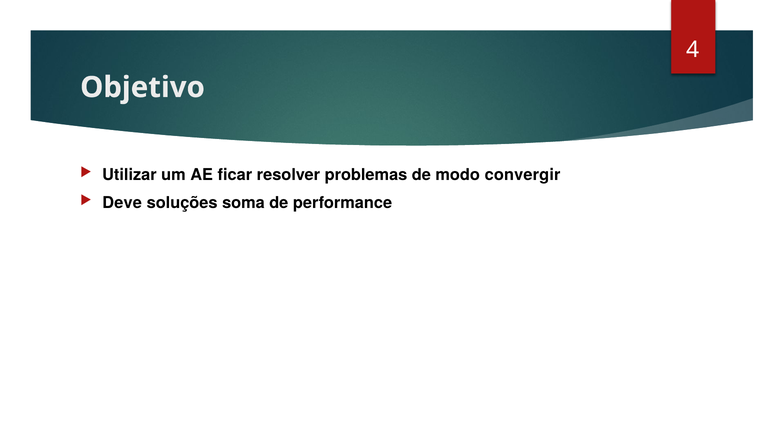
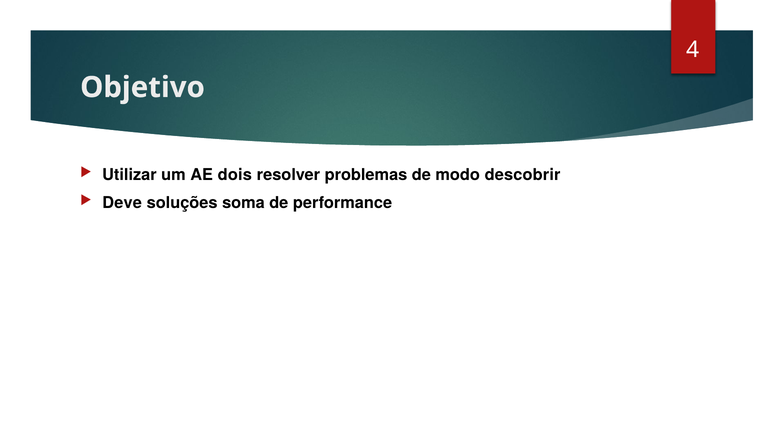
ficar: ficar -> dois
convergir: convergir -> descobrir
